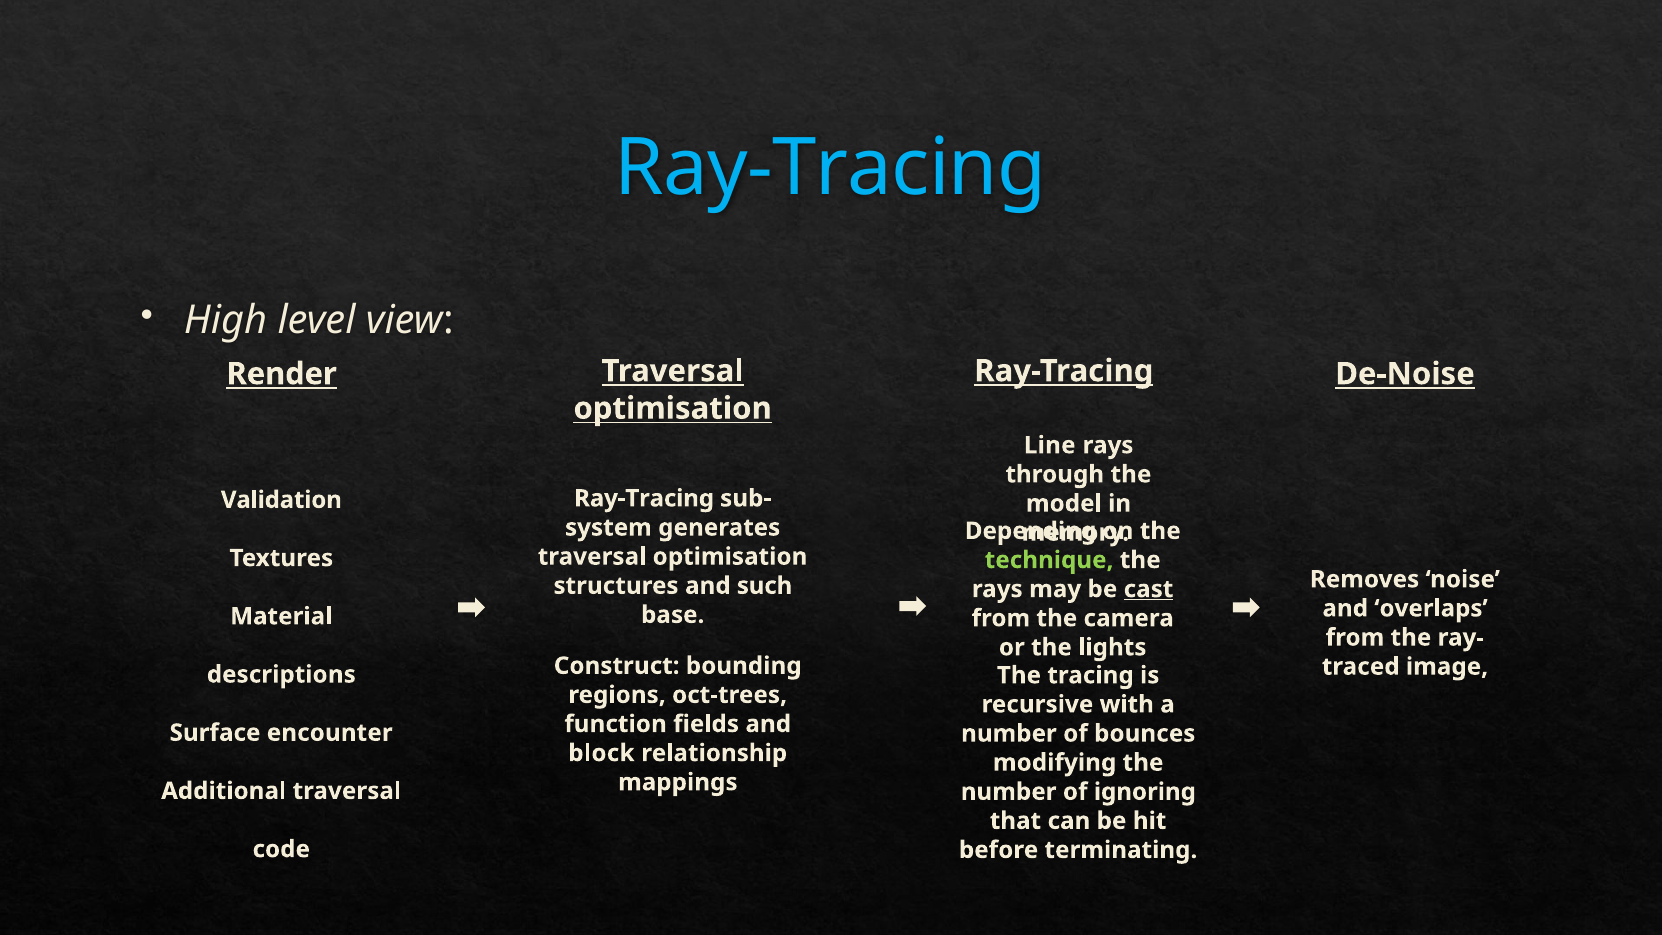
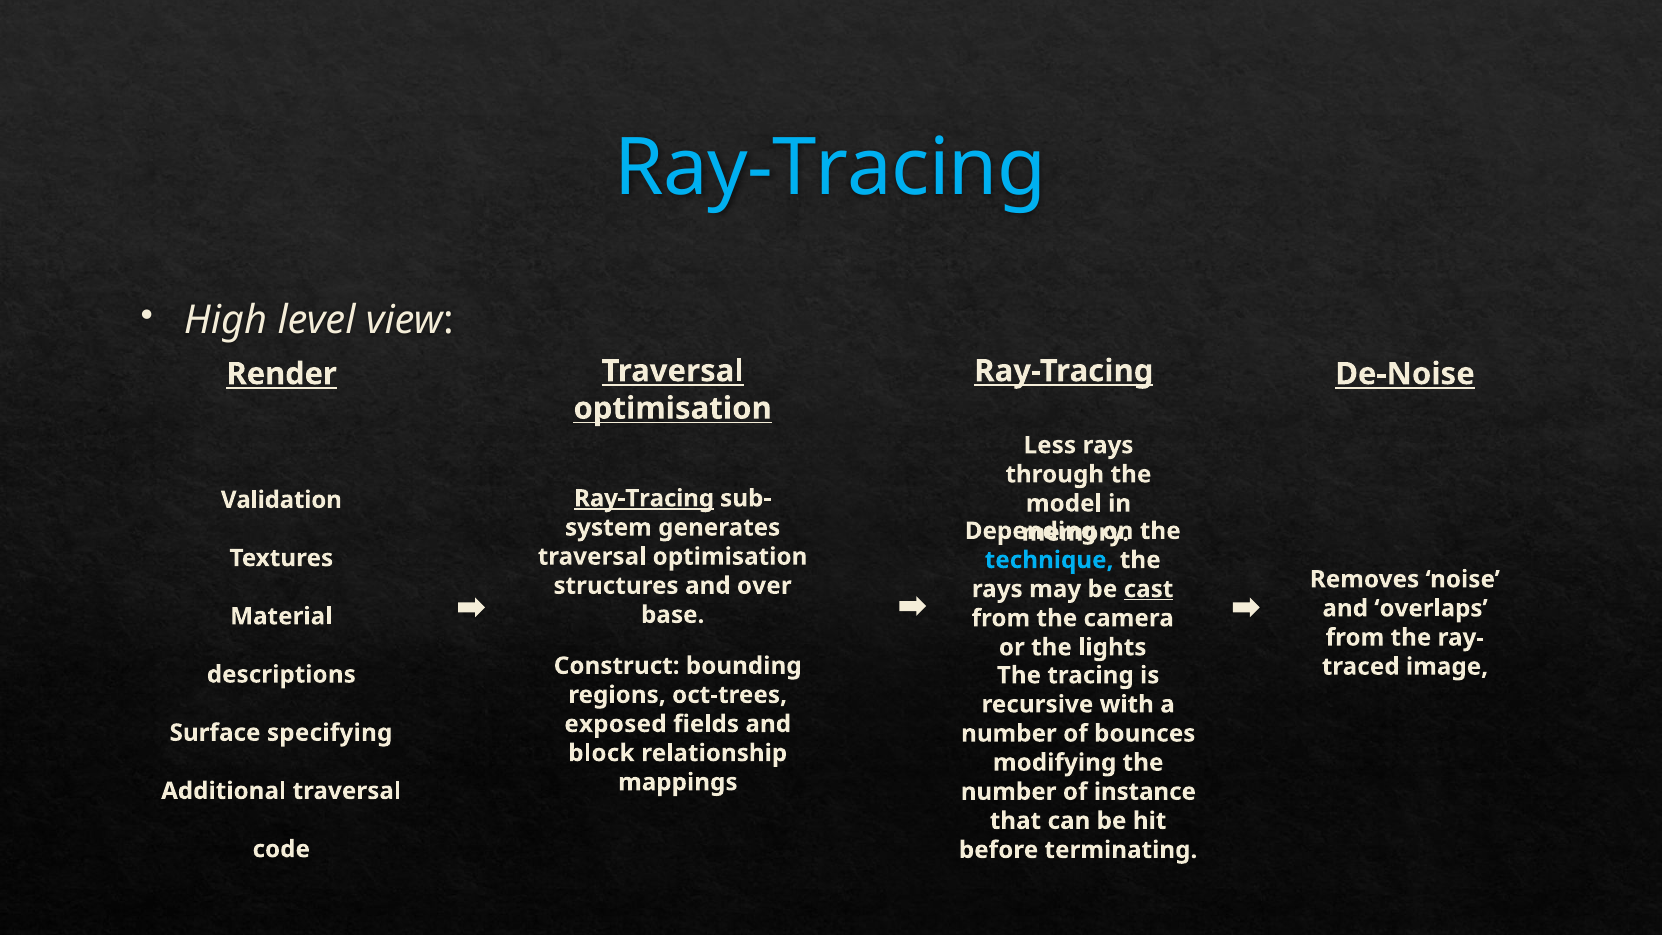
Line: Line -> Less
Ray-Tracing at (644, 498) underline: none -> present
technique colour: light green -> light blue
such: such -> over
function: function -> exposed
encounter: encounter -> specifying
ignoring: ignoring -> instance
